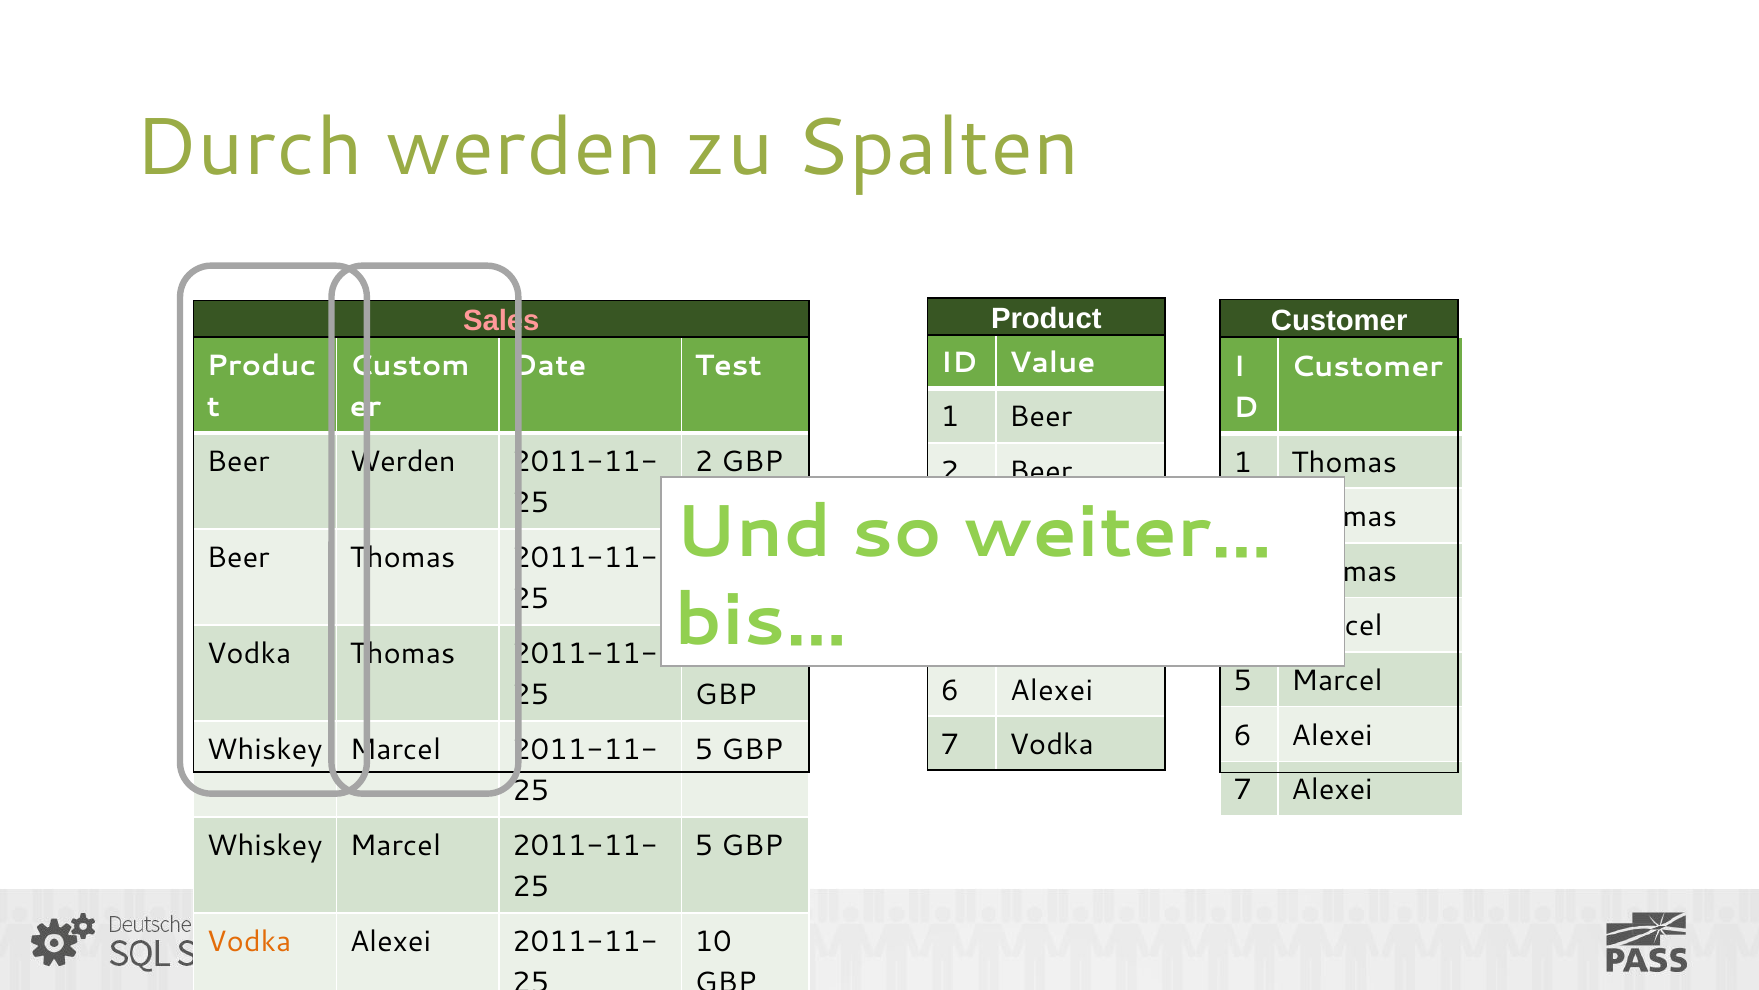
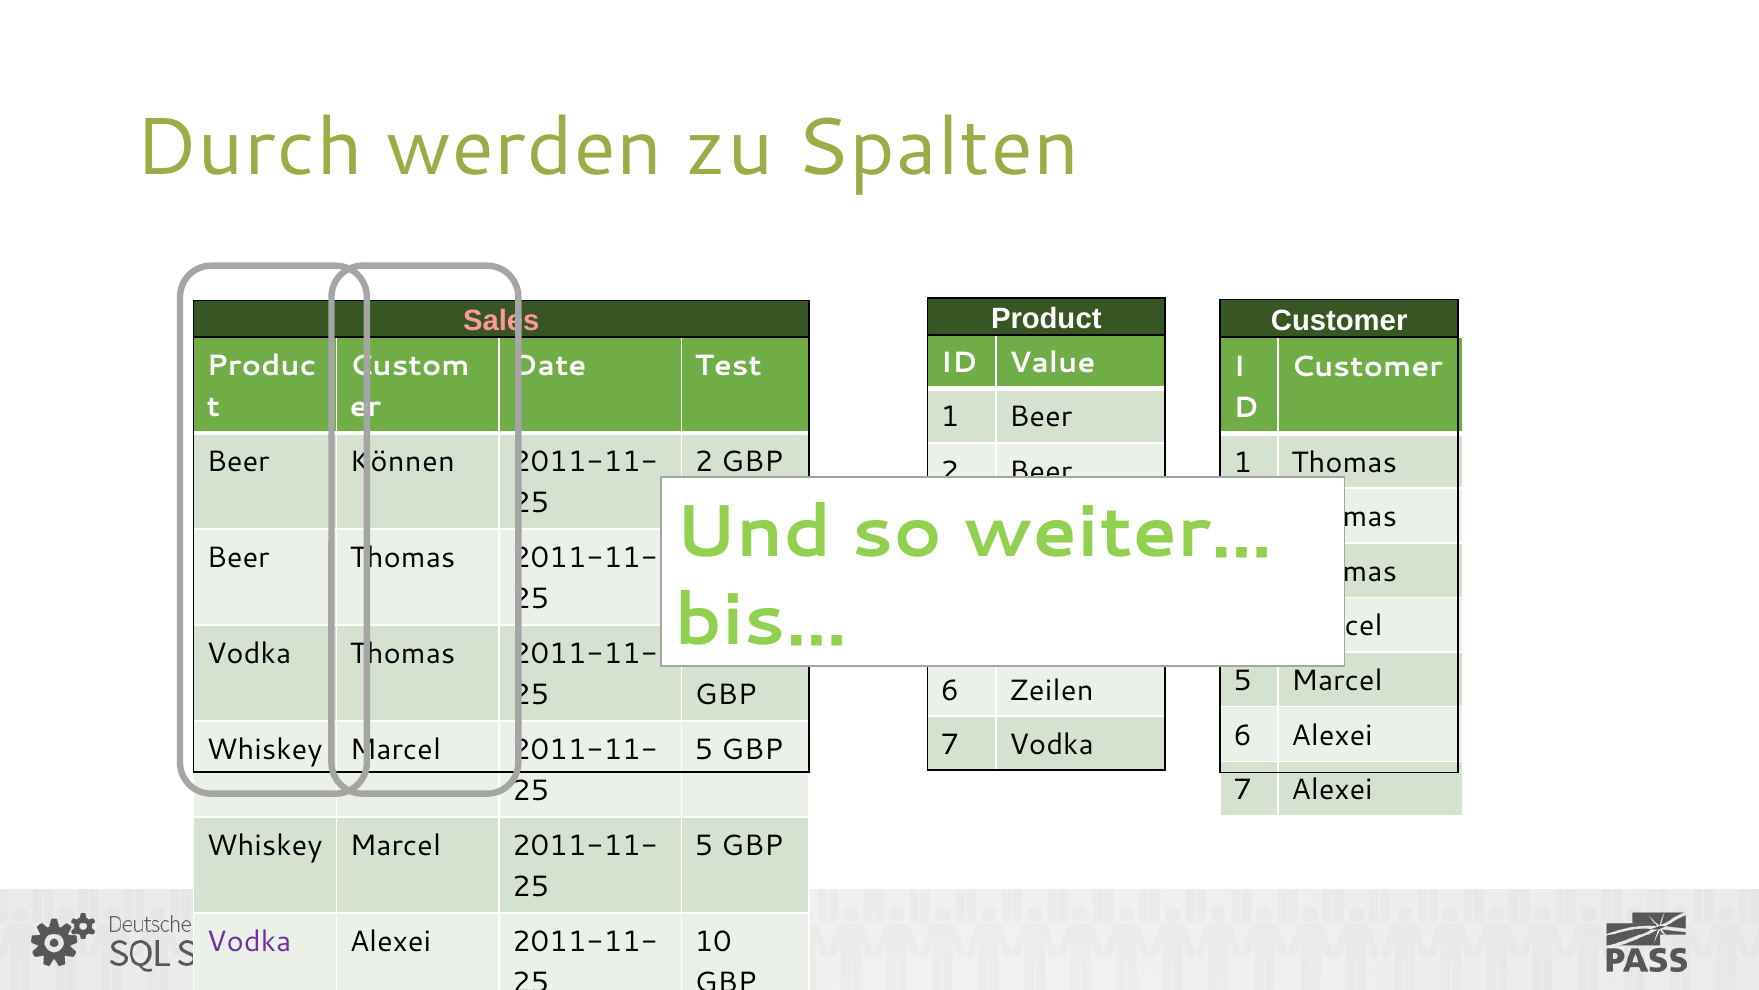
Beer Werden: Werden -> Können
Alexei at (1051, 690): Alexei -> Zeilen
Vodka at (249, 941) colour: orange -> purple
